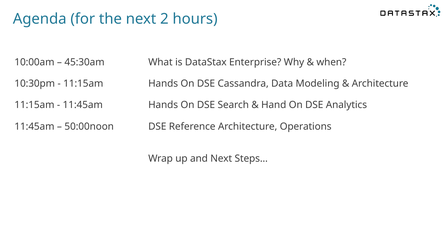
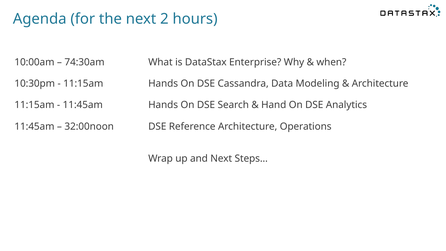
45:30am: 45:30am -> 74:30am
50:00noon: 50:00noon -> 32:00noon
